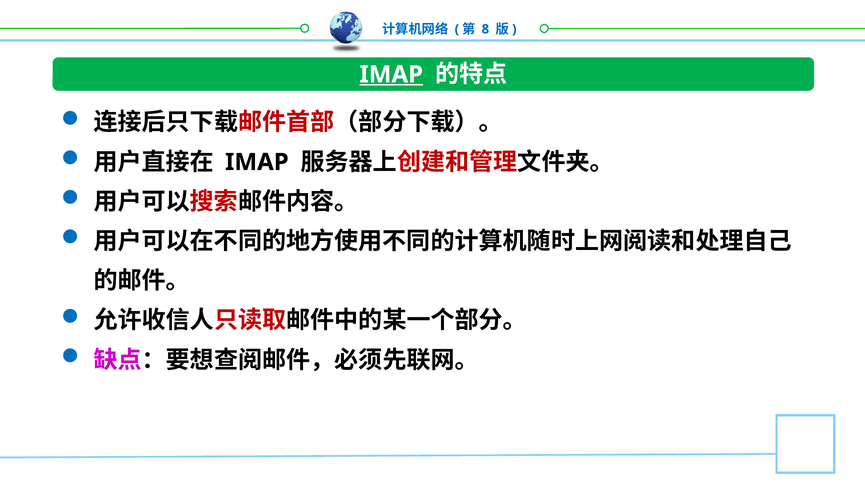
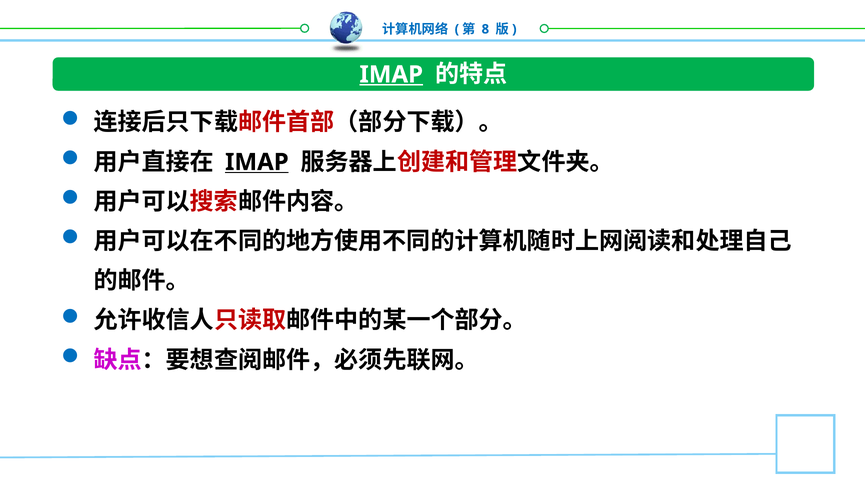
IMAP at (257, 162) underline: none -> present
